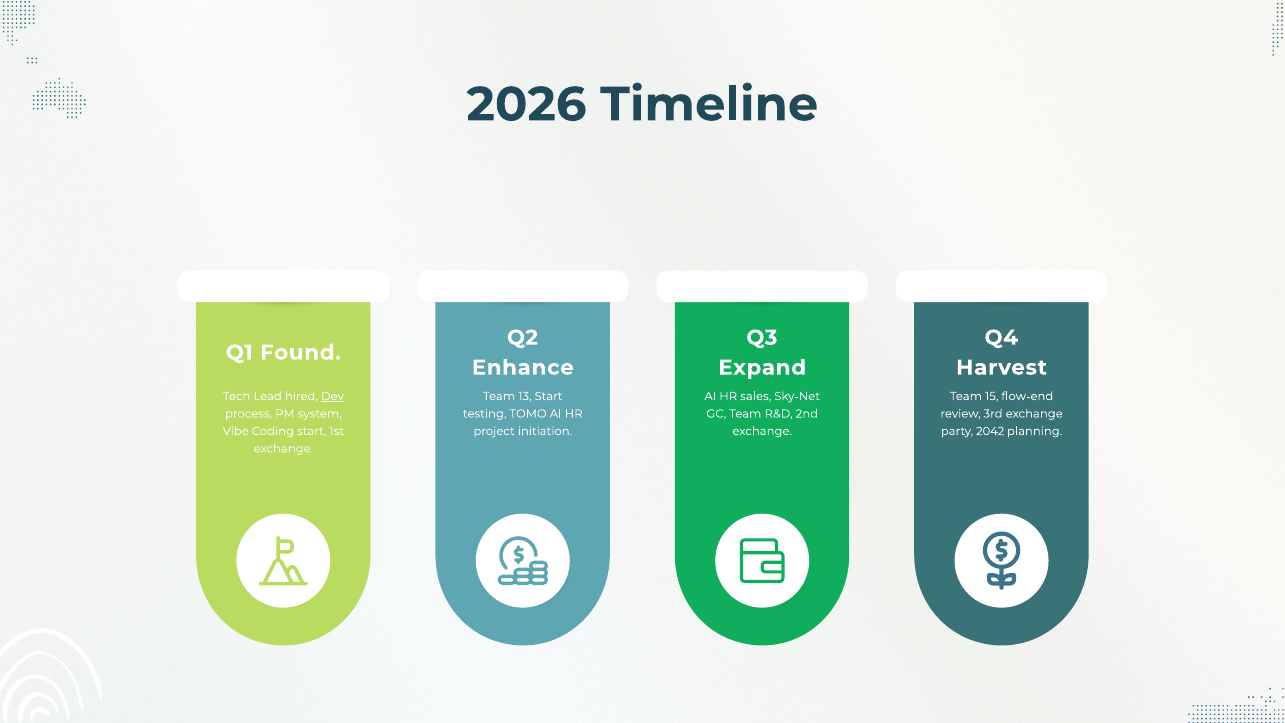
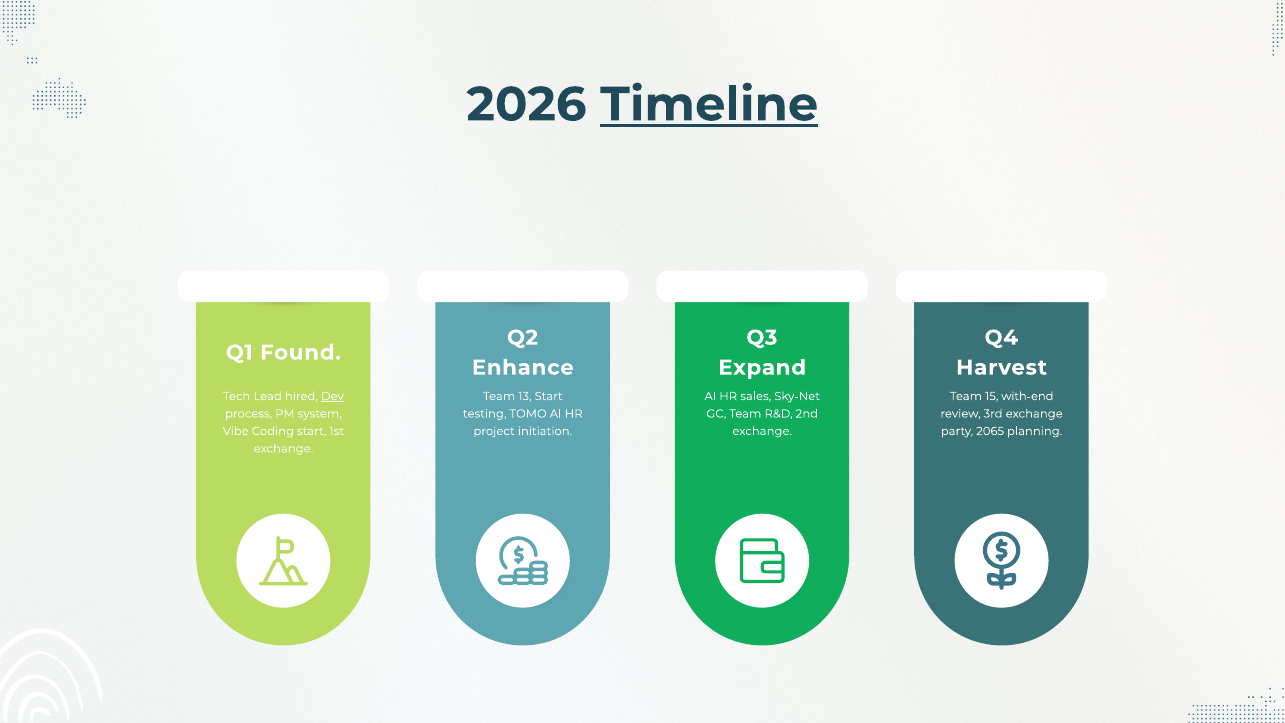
Timeline underline: none -> present
flow-end: flow-end -> with-end
2042: 2042 -> 2065
